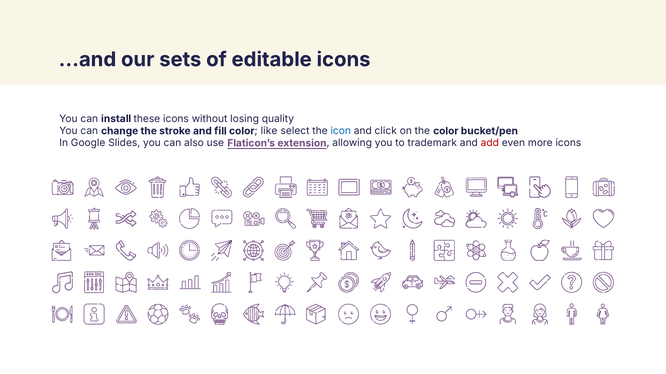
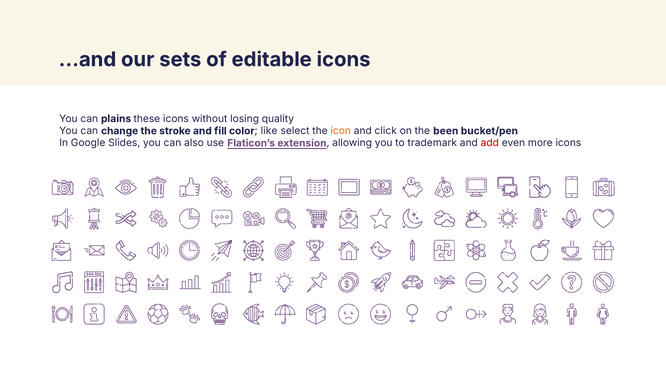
install: install -> plains
icon colour: blue -> orange
the color: color -> been
